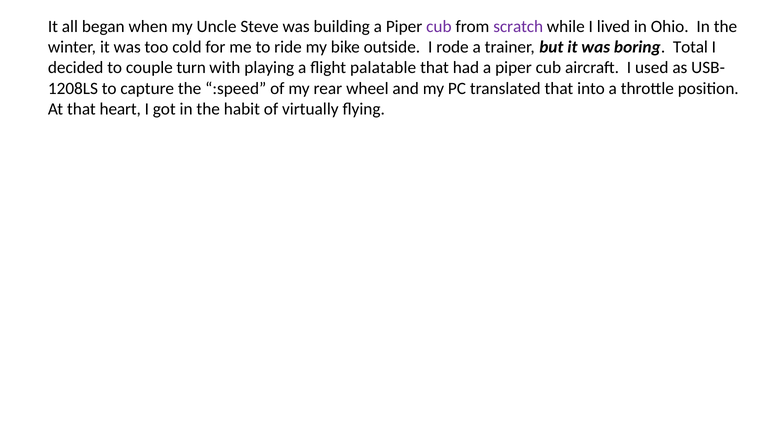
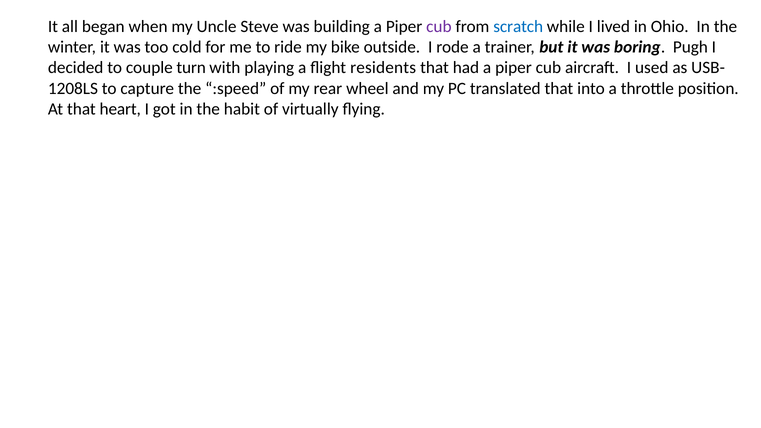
scratch colour: purple -> blue
Total: Total -> Pugh
palatable: palatable -> residents
